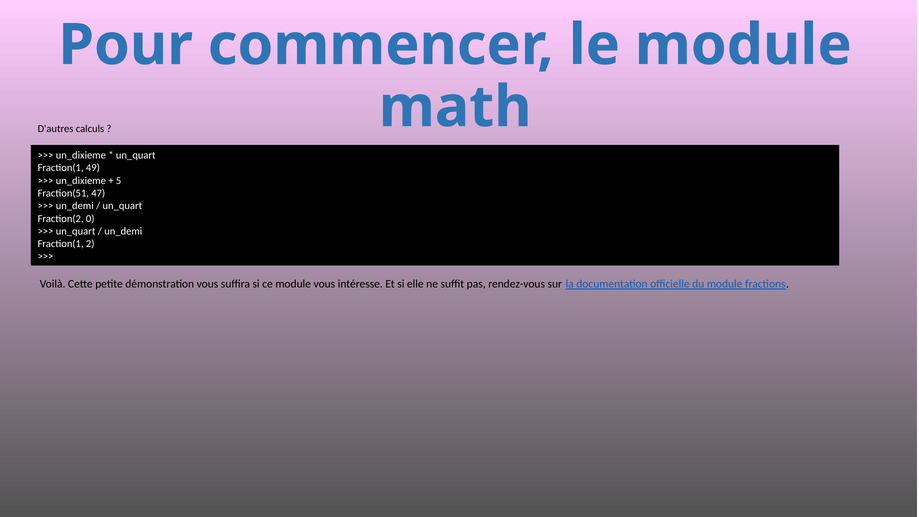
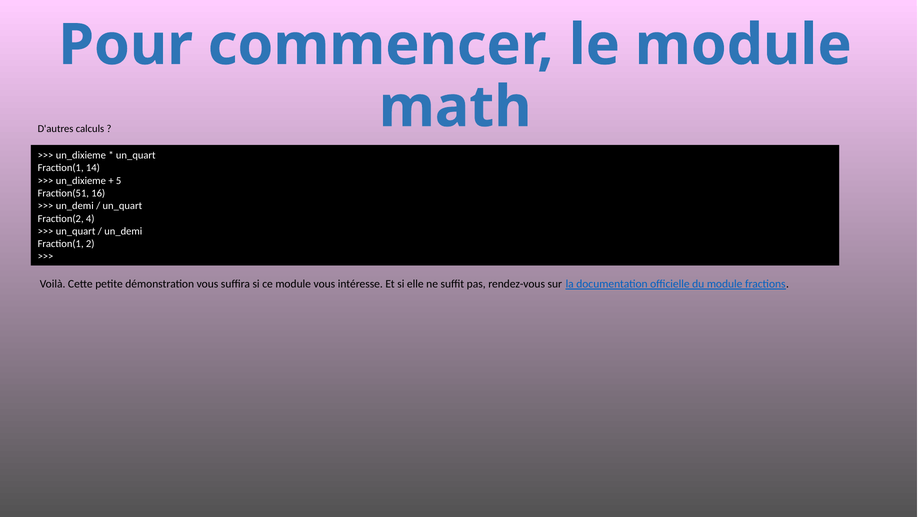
49: 49 -> 14
47: 47 -> 16
0: 0 -> 4
